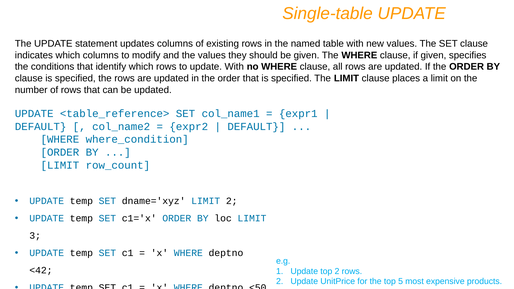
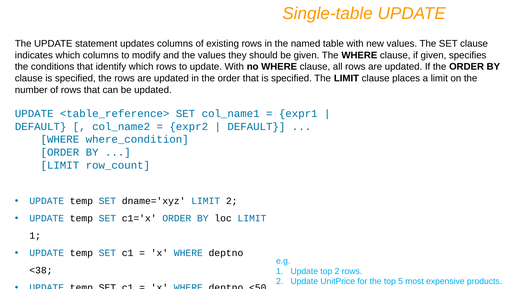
3 at (35, 236): 3 -> 1
<42: <42 -> <38
